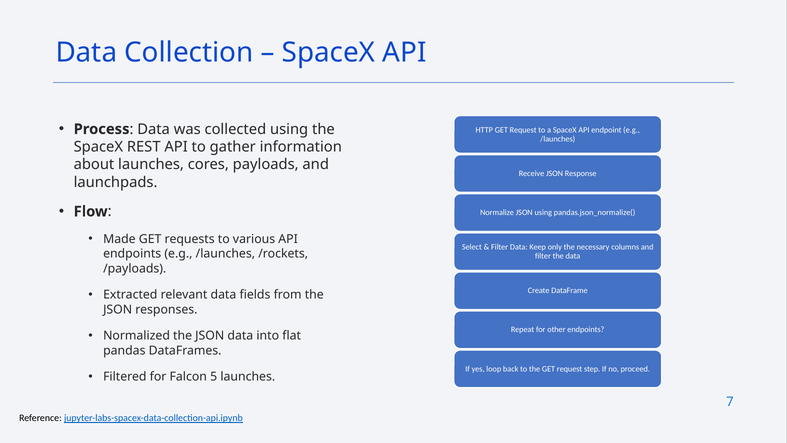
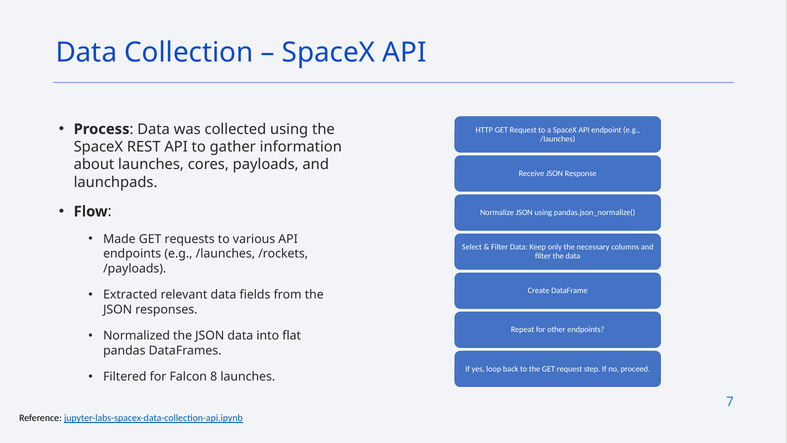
5: 5 -> 8
